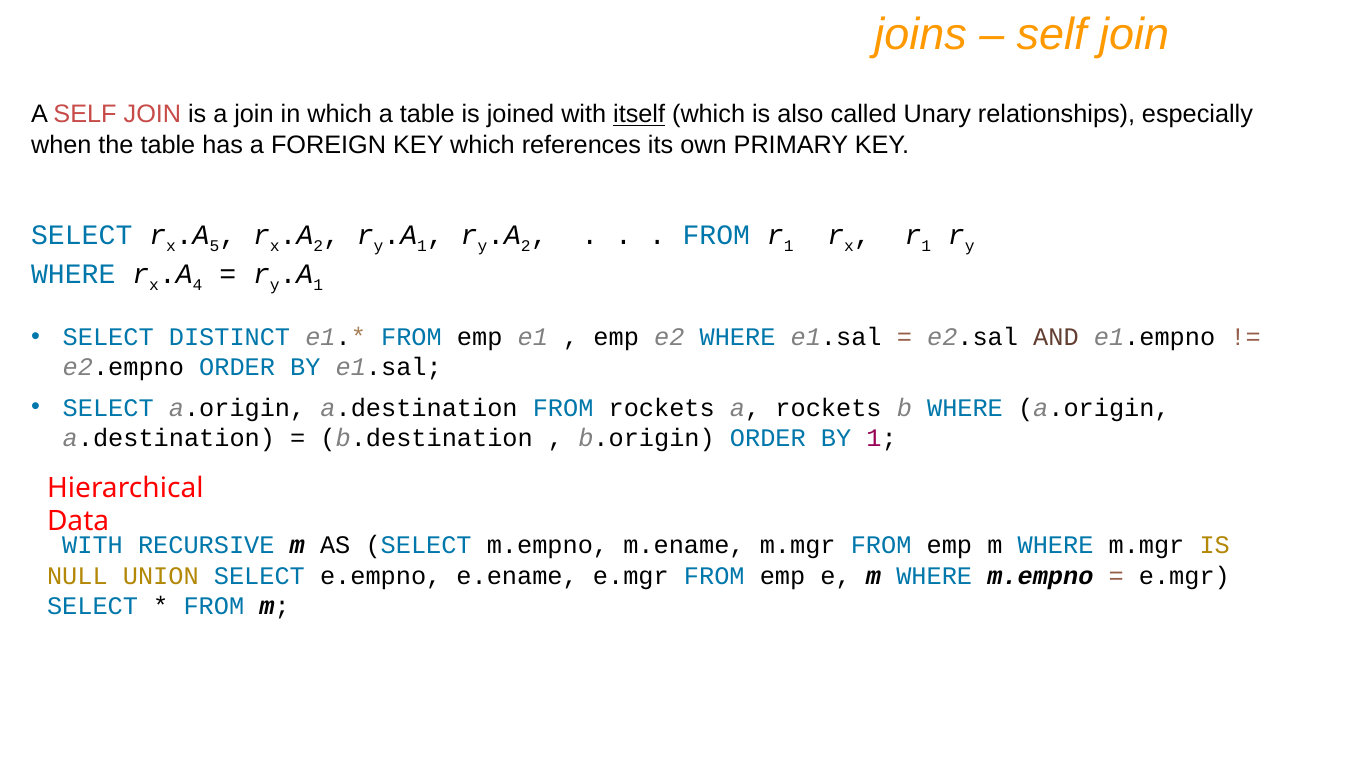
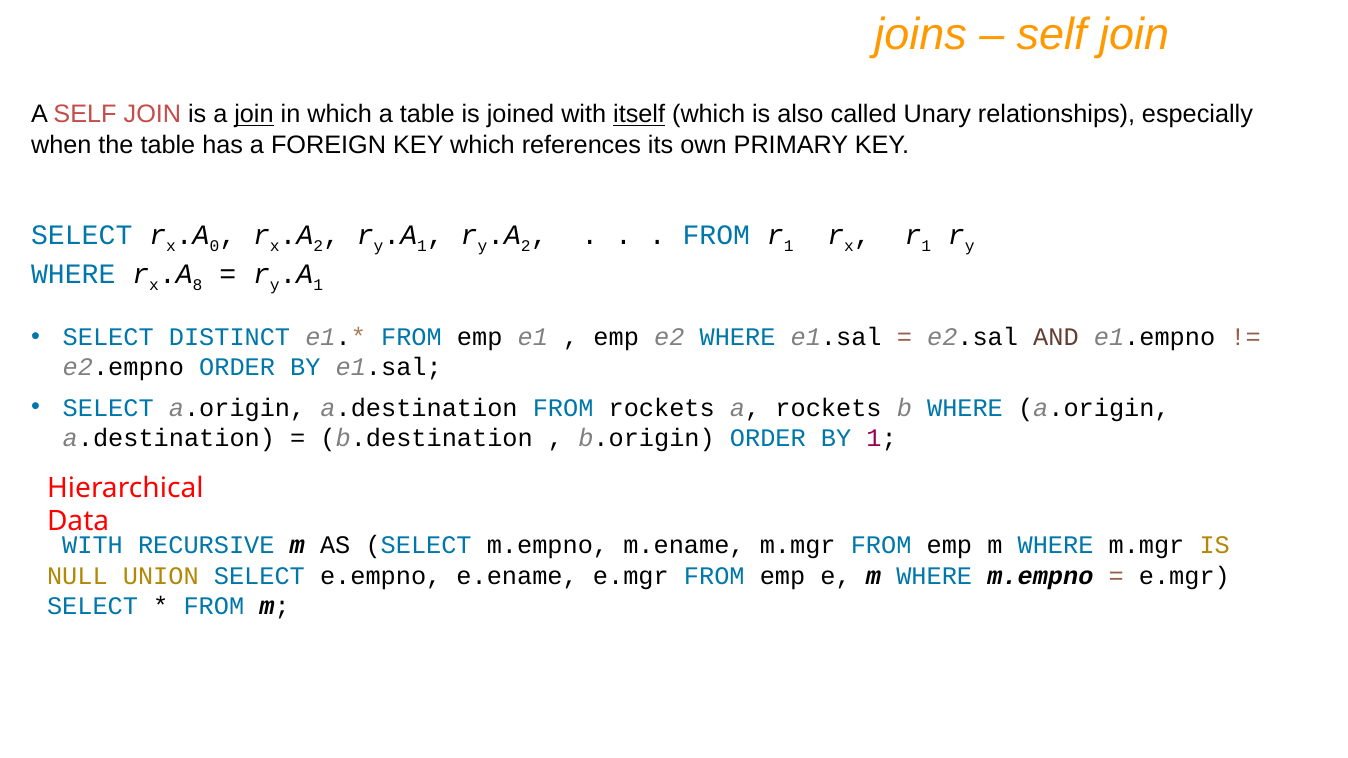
join at (254, 115) underline: none -> present
5: 5 -> 0
4: 4 -> 8
